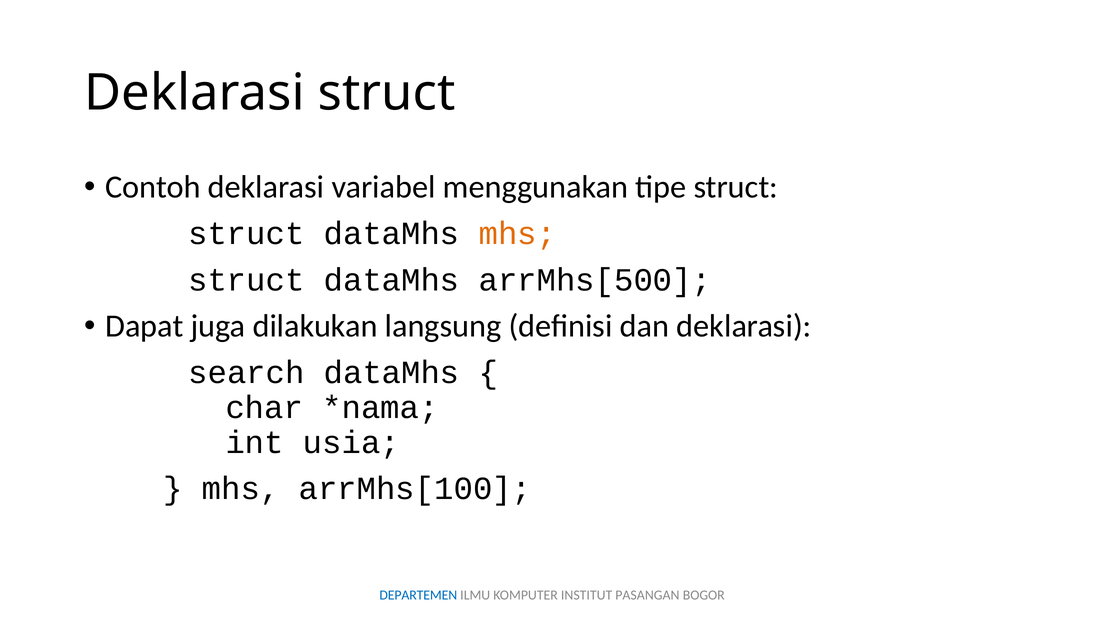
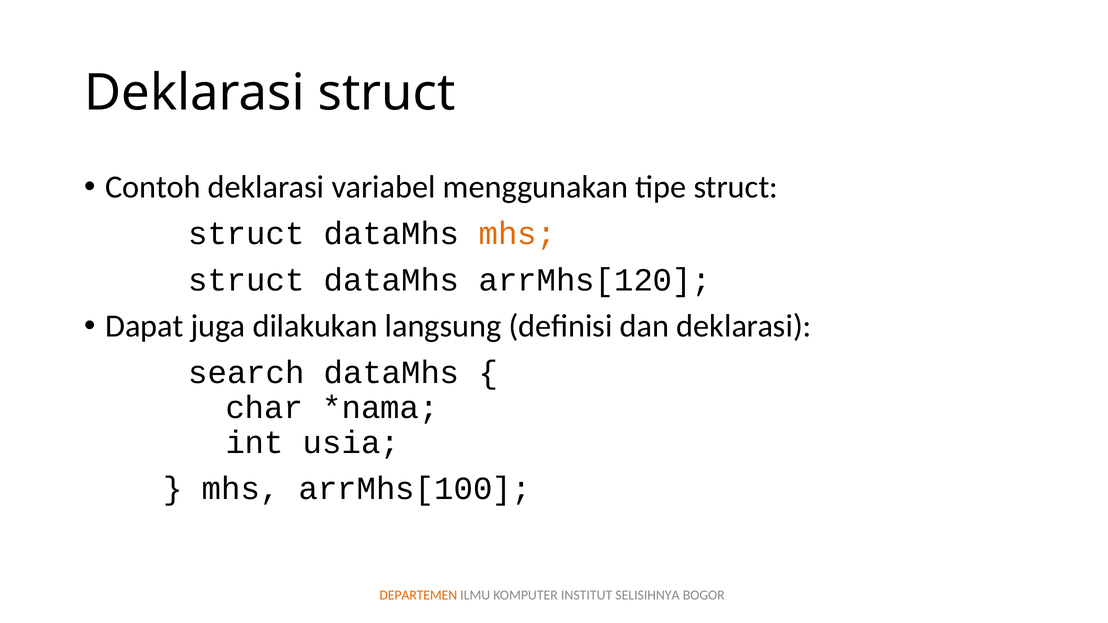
arrMhs[500: arrMhs[500 -> arrMhs[120
DEPARTEMEN colour: blue -> orange
PASANGAN: PASANGAN -> SELISIHNYA
